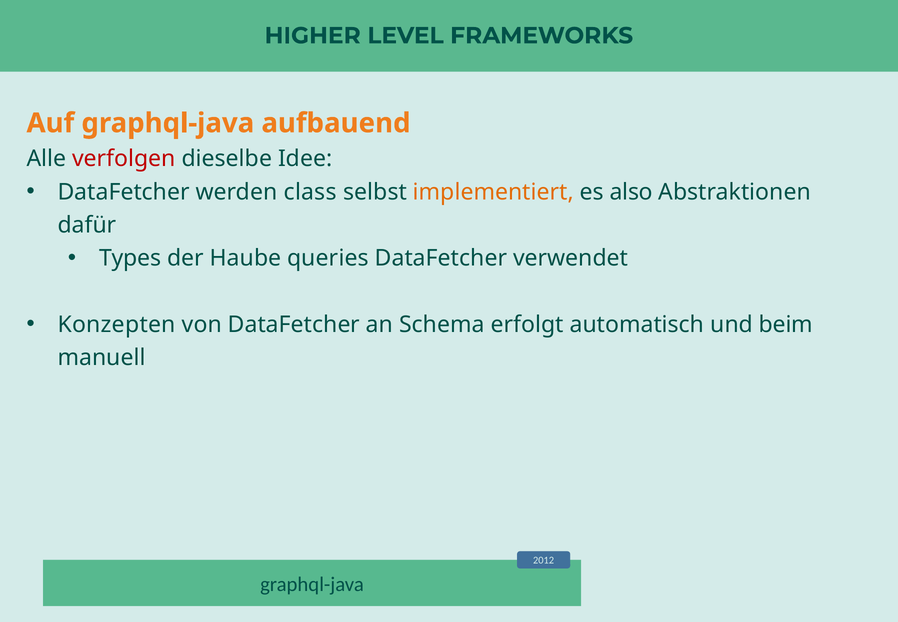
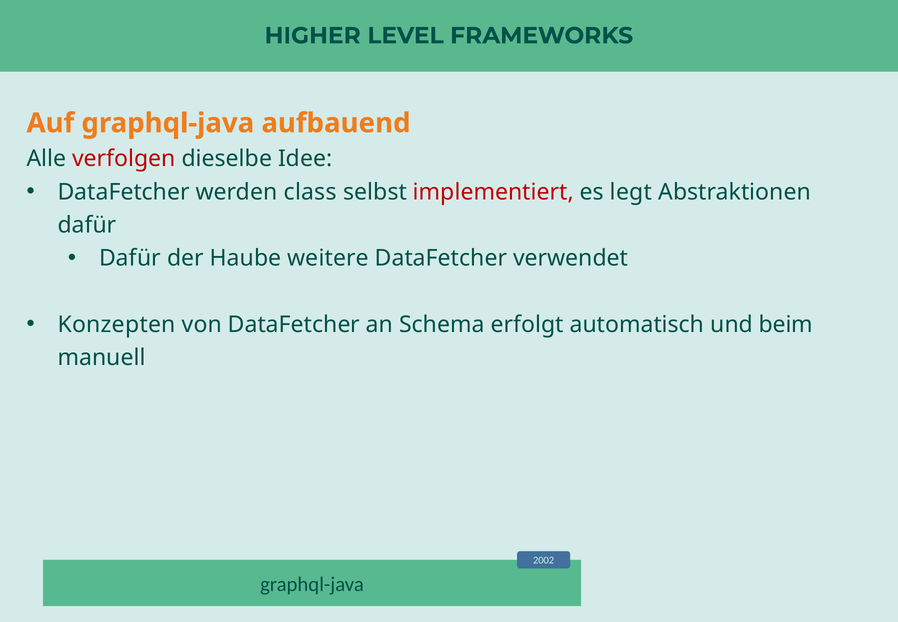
implementiert colour: orange -> red
also: also -> legt
Types at (130, 258): Types -> Dafür
queries: queries -> weitere
2012: 2012 -> 2002
